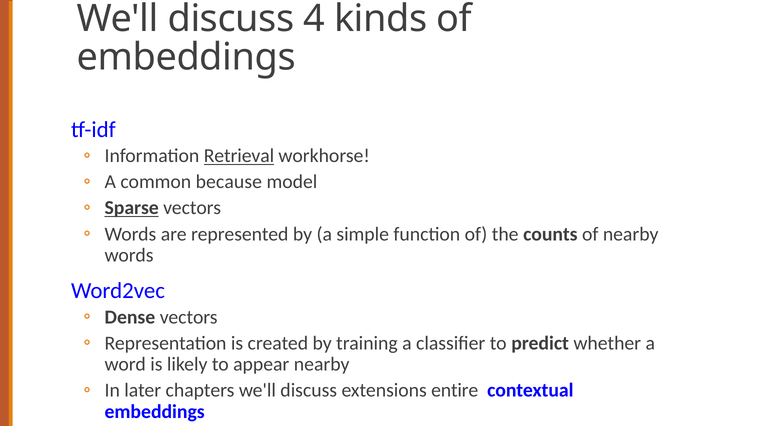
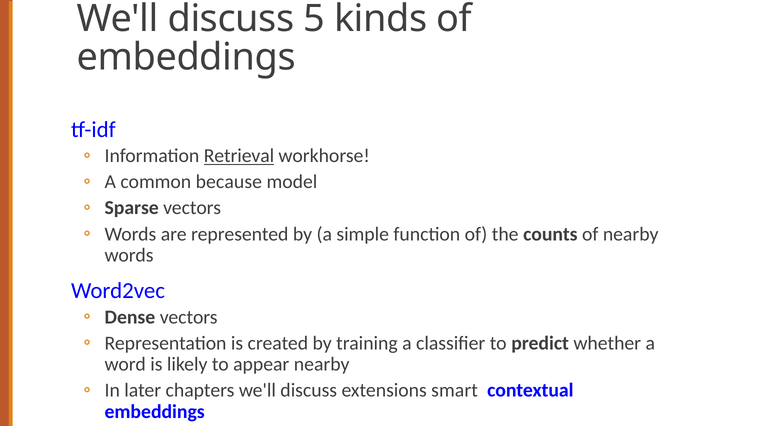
4: 4 -> 5
Sparse underline: present -> none
entire: entire -> smart
